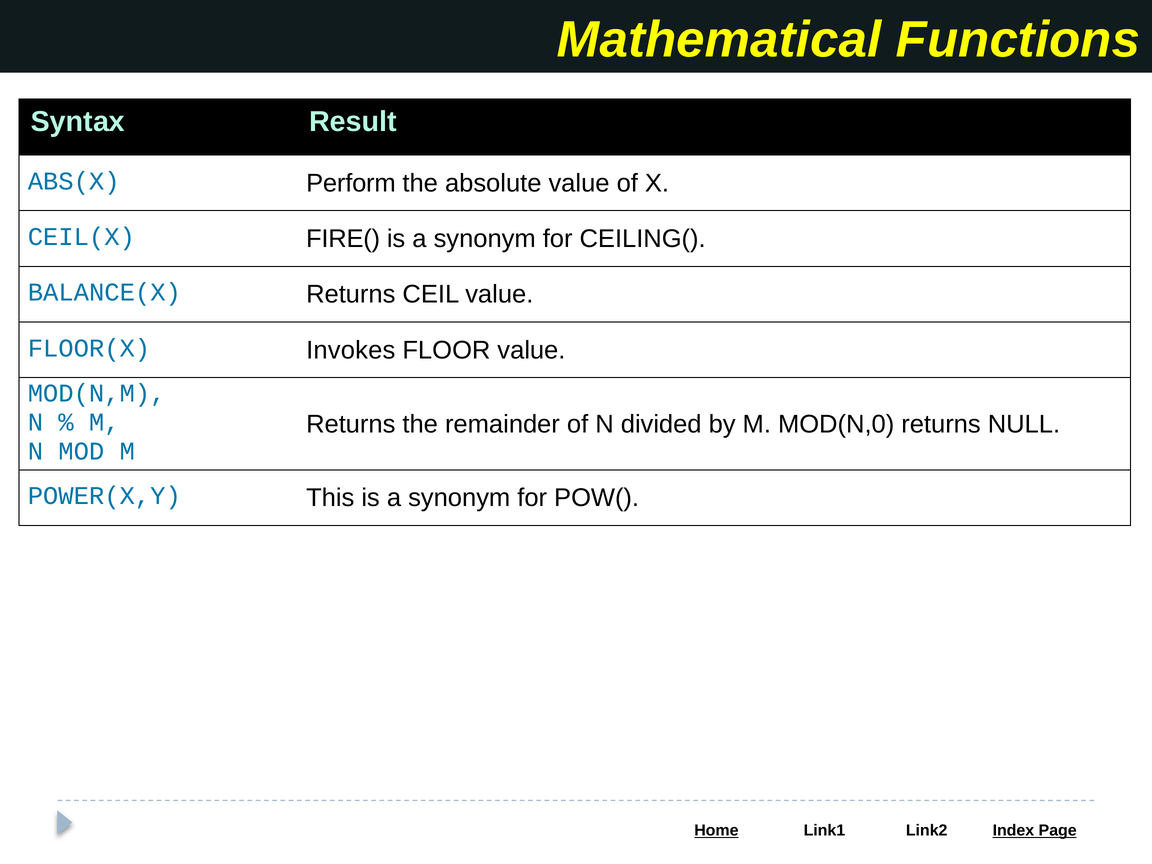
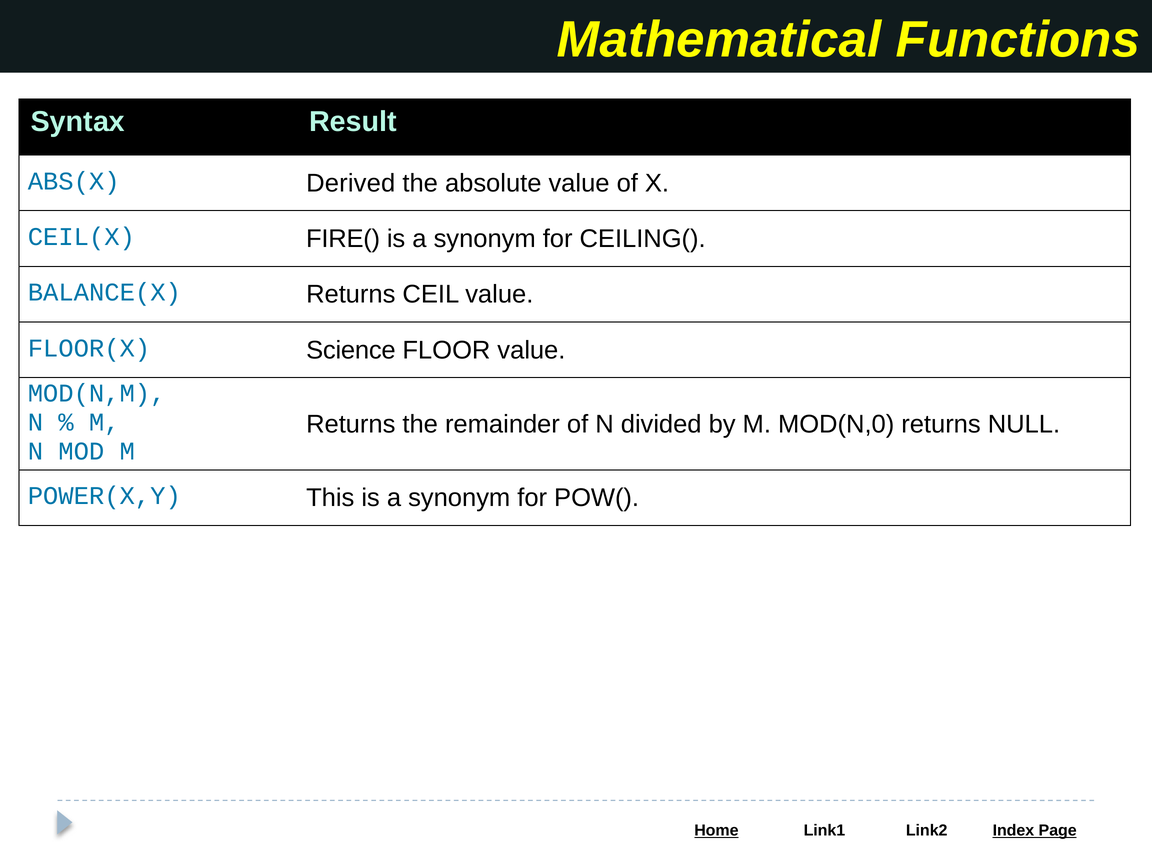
Perform: Perform -> Derived
Invokes: Invokes -> Science
